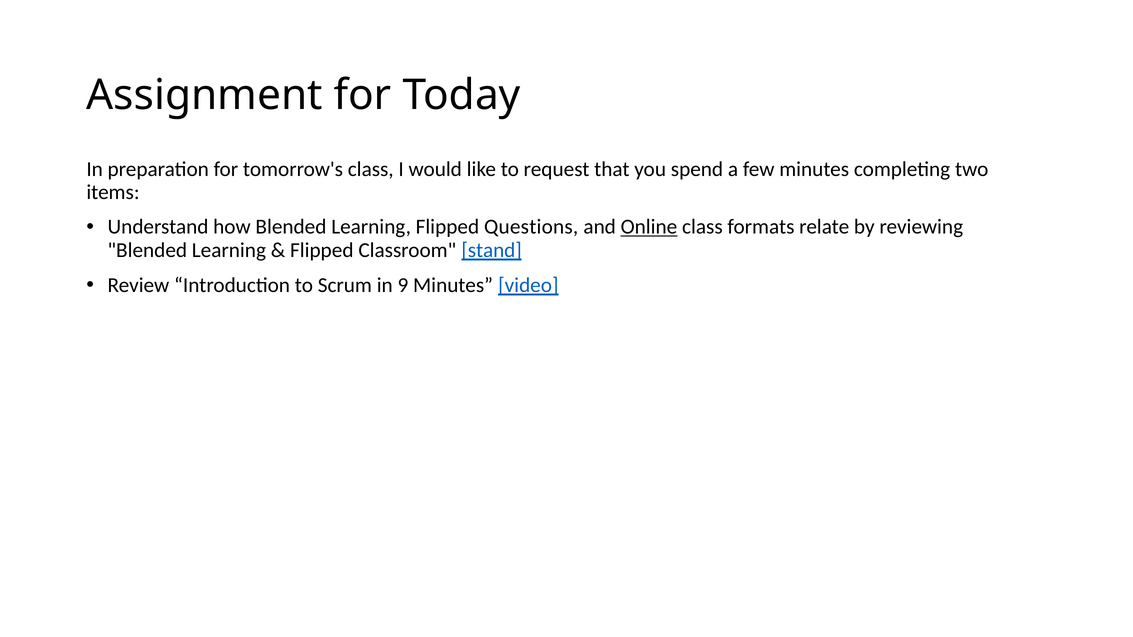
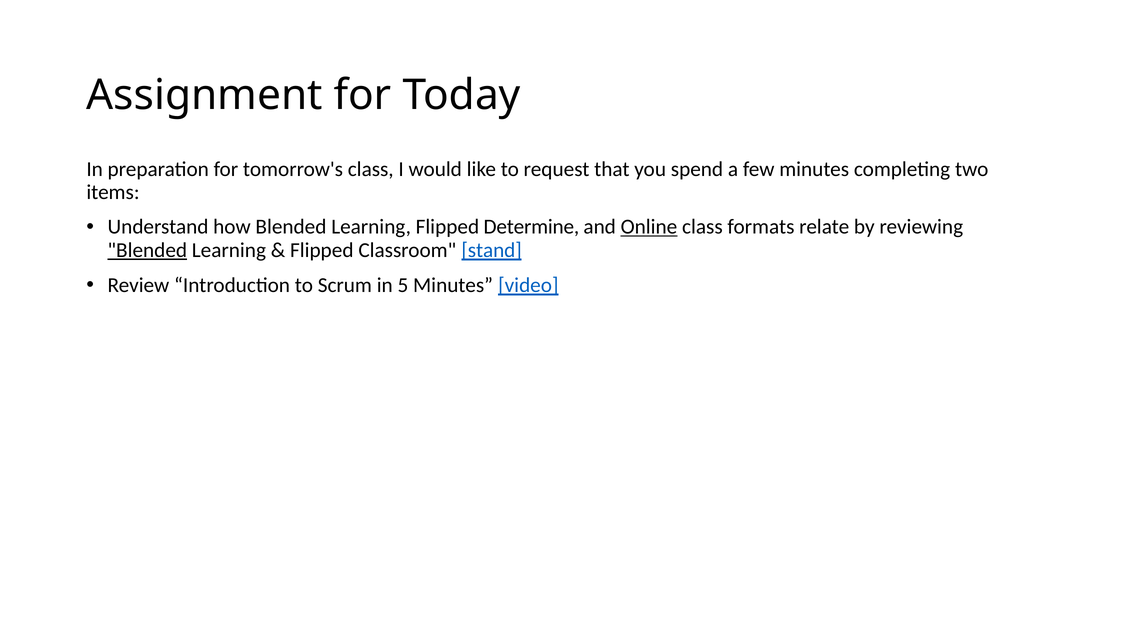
Questions: Questions -> Determine
Blended at (147, 250) underline: none -> present
9: 9 -> 5
